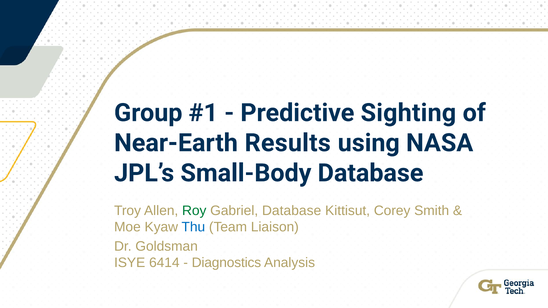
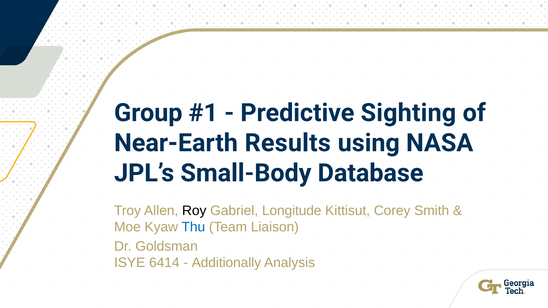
Roy colour: green -> black
Gabriel Database: Database -> Longitude
Diagnostics: Diagnostics -> Additionally
